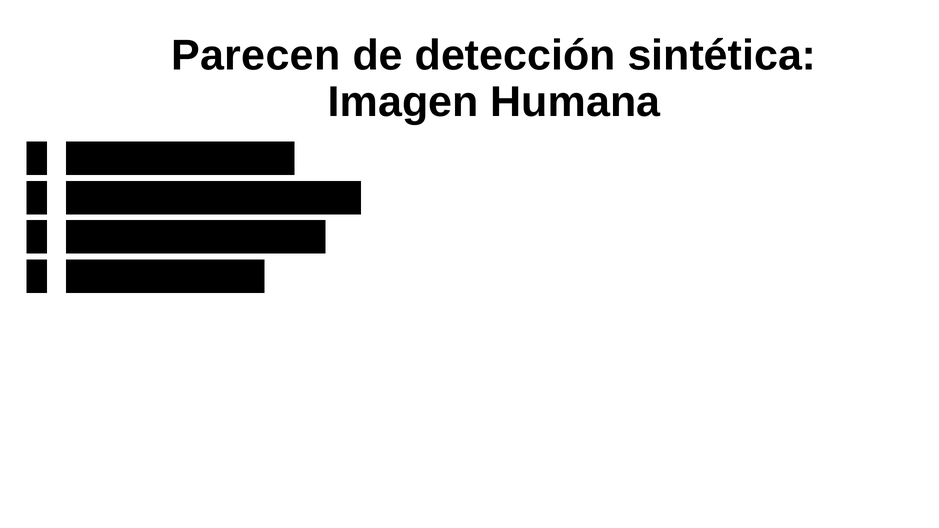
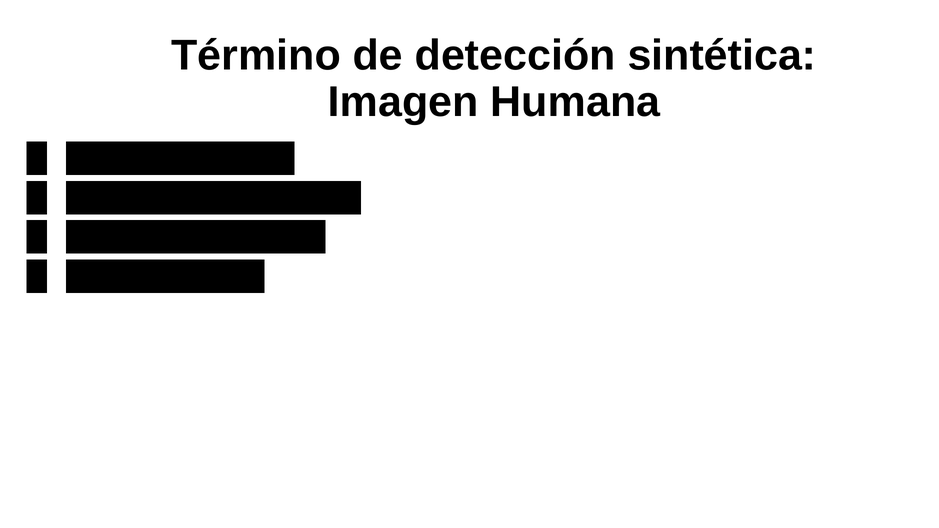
Parecen: Parecen -> Término
